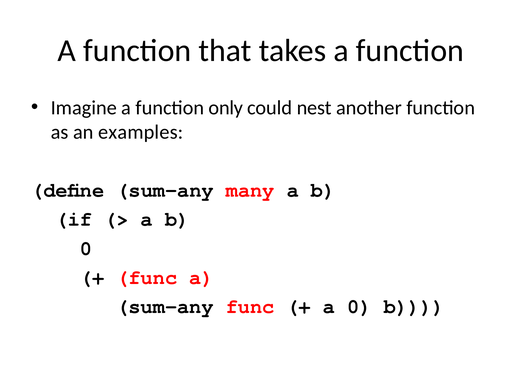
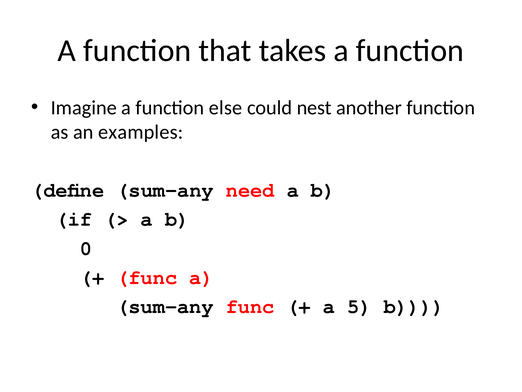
only: only -> else
many: many -> need
a 0: 0 -> 5
